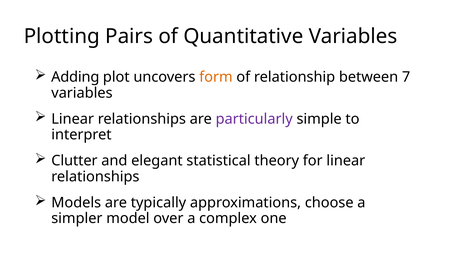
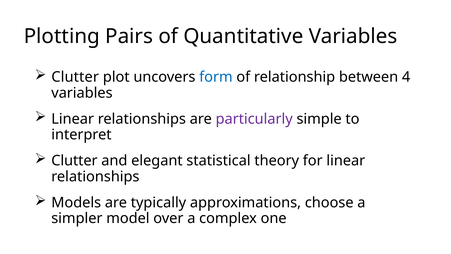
Adding at (75, 77): Adding -> Clutter
form colour: orange -> blue
7: 7 -> 4
